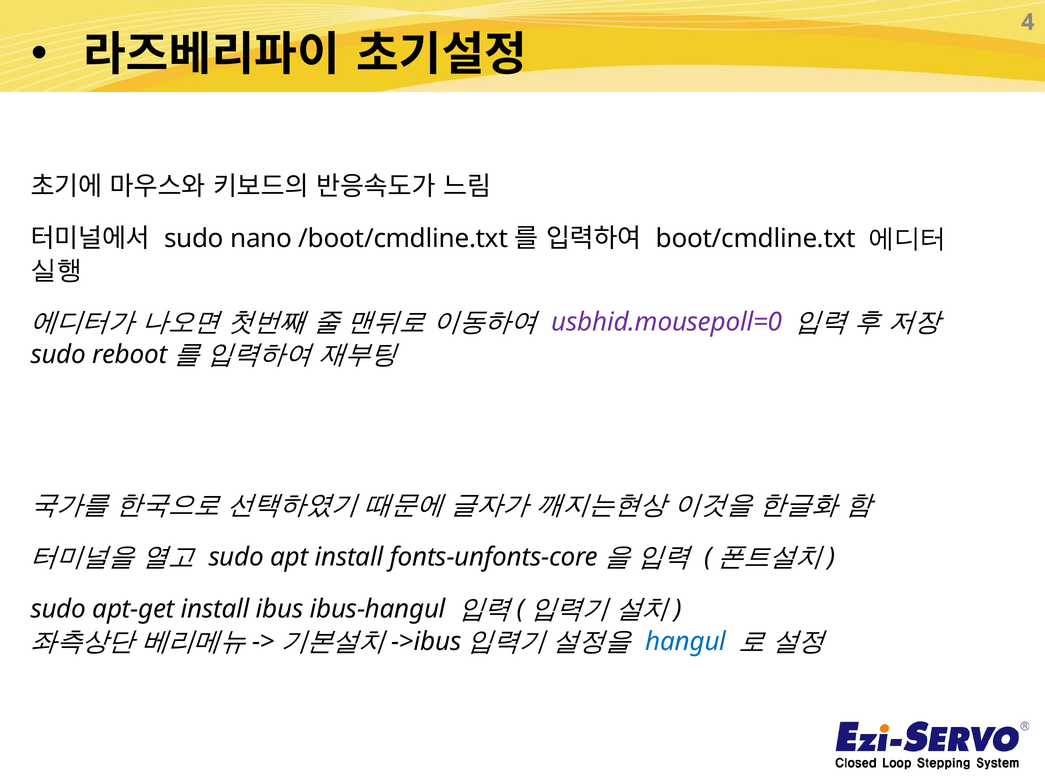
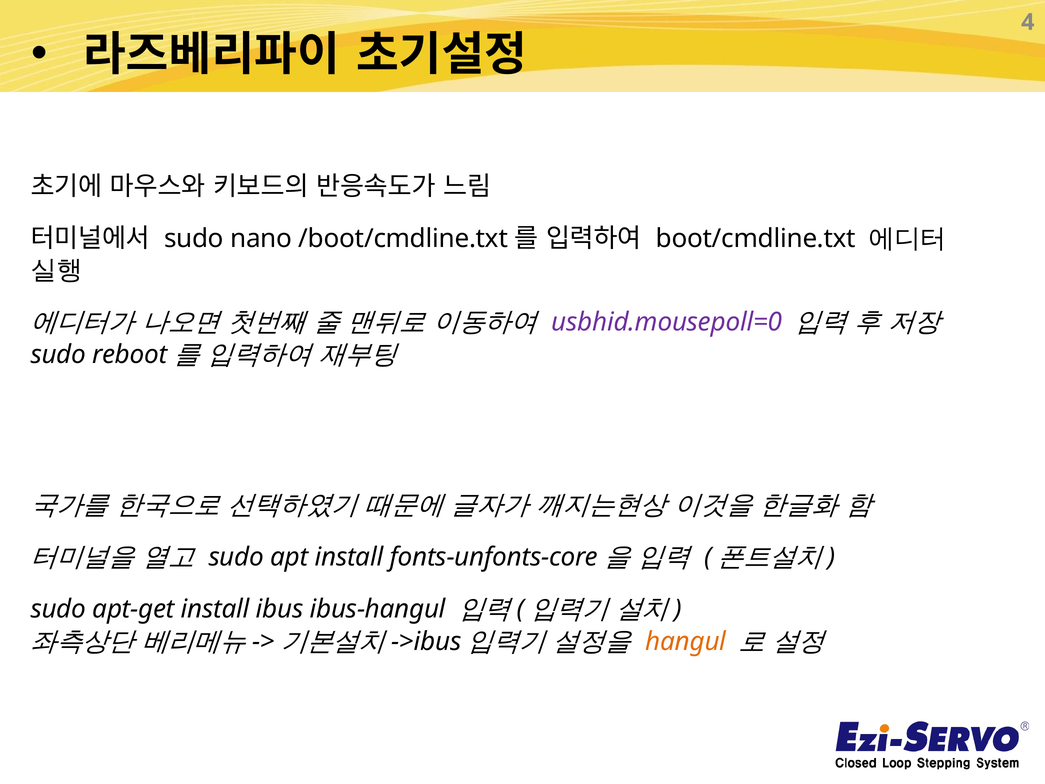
hangul colour: blue -> orange
